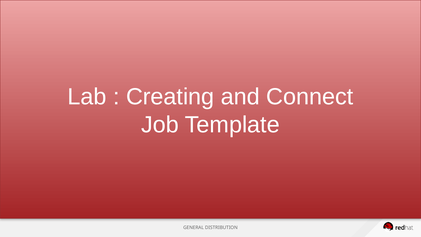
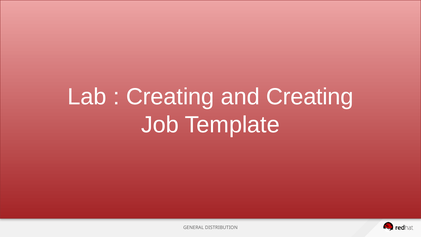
and Connect: Connect -> Creating
